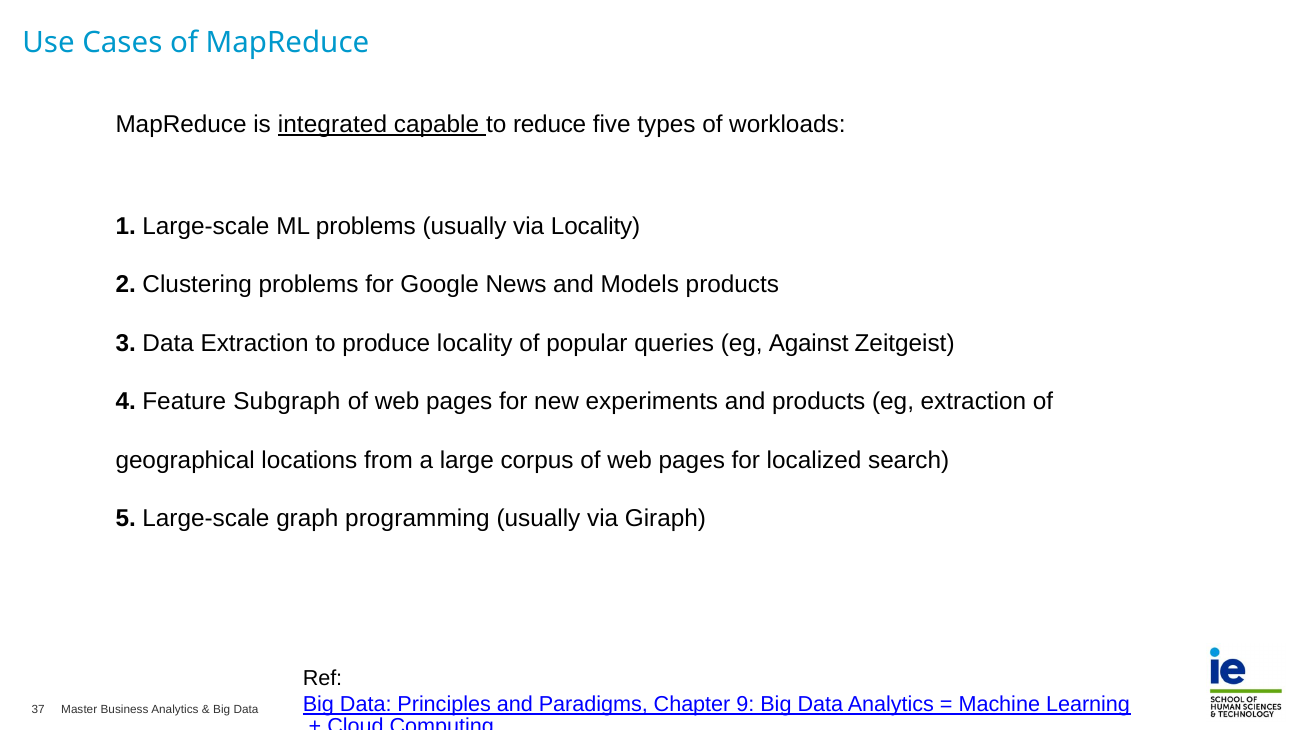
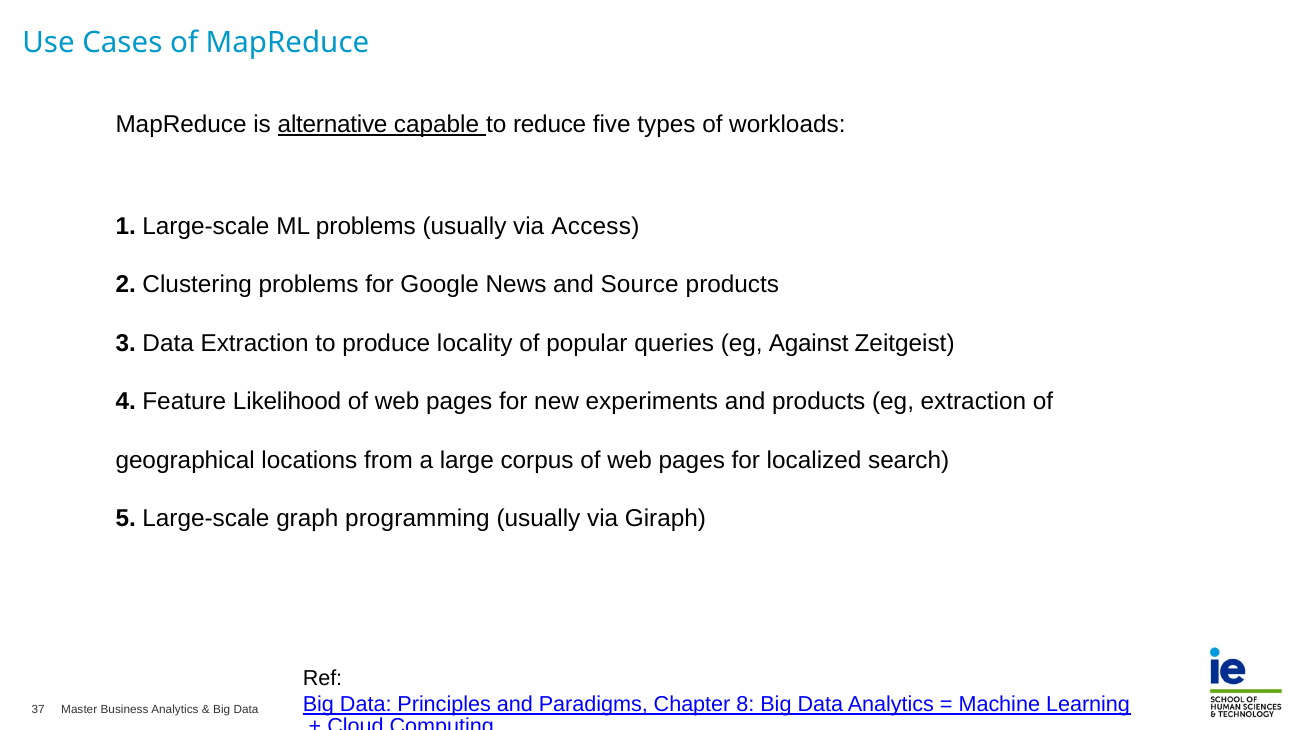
integrated: integrated -> alternative
via Locality: Locality -> Access
Models: Models -> Source
Subgraph: Subgraph -> Likelihood
9: 9 -> 8
